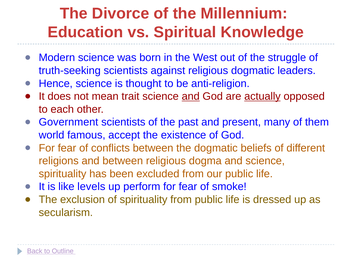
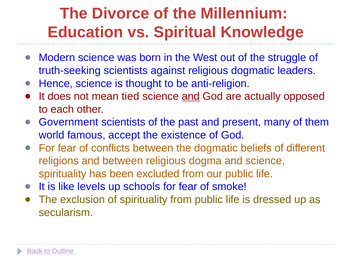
trait: trait -> tied
actually underline: present -> none
perform: perform -> schools
